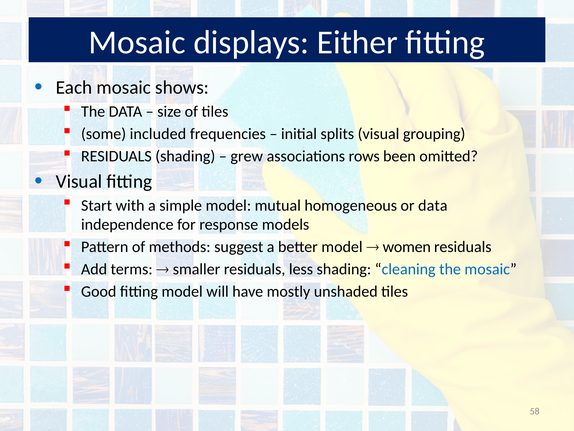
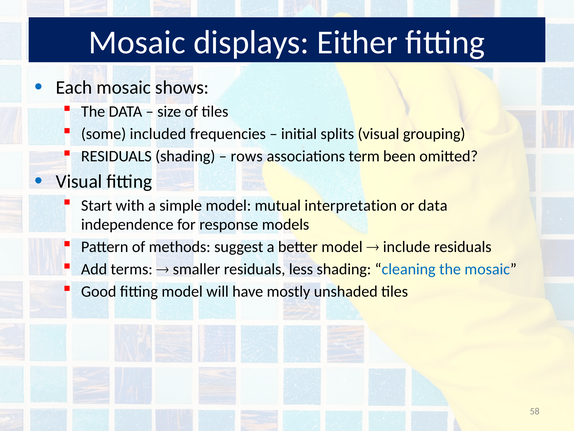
grew: grew -> rows
rows: rows -> term
homogeneous: homogeneous -> interpretation
women: women -> include
